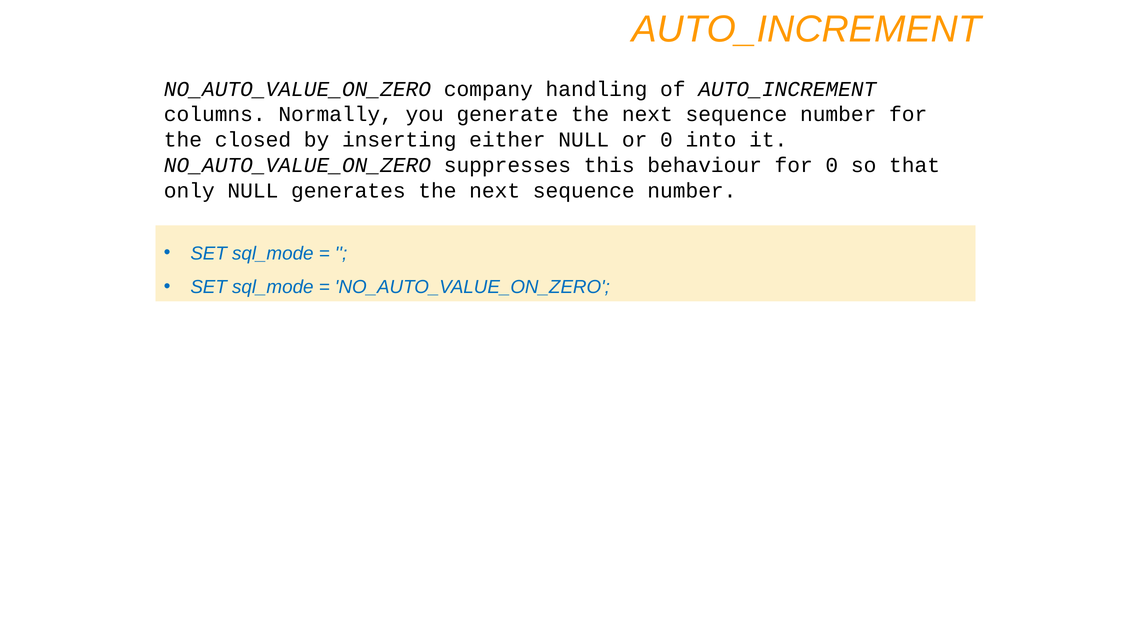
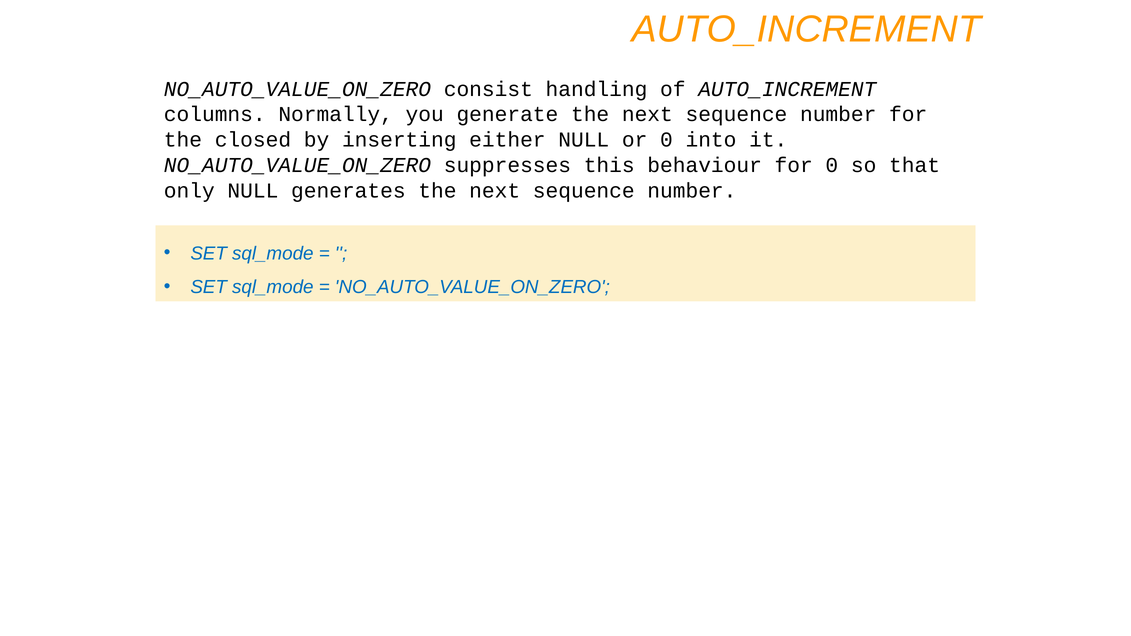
company: company -> consist
